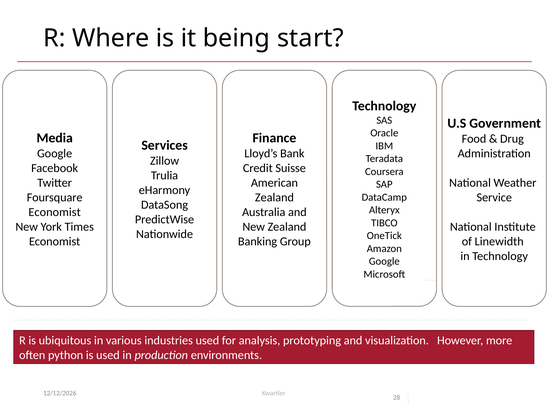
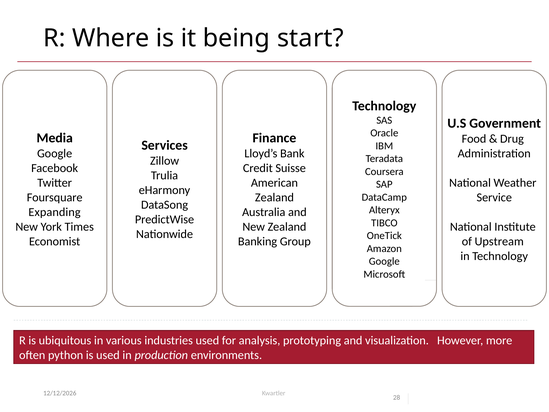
Economist at (55, 212): Economist -> Expanding
Linewidth: Linewidth -> Upstream
